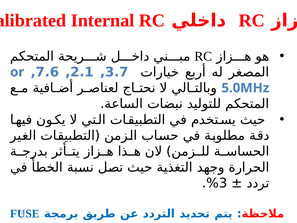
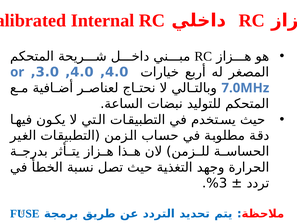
7.6: 7.6 -> 3.0
2.1 at (82, 72): 2.1 -> 4.0
3.7 at (117, 72): 3.7 -> 4.0
5.0MHz: 5.0MHz -> 7.0MHz
